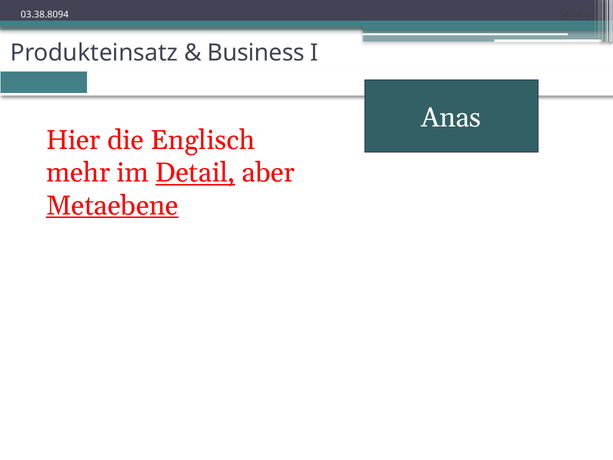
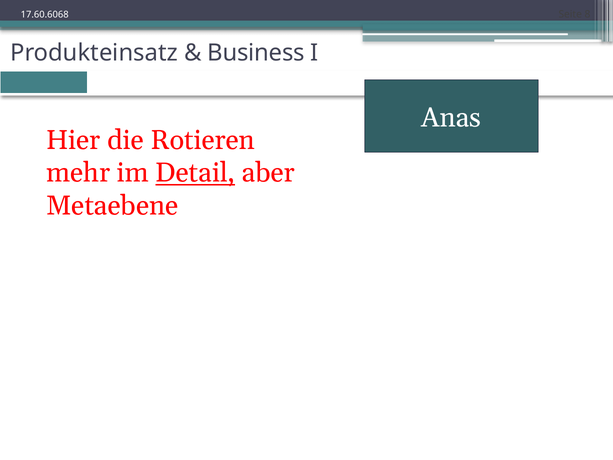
03.38.8094: 03.38.8094 -> 17.60.6068
Englisch: Englisch -> Rotieren
Metaebene underline: present -> none
